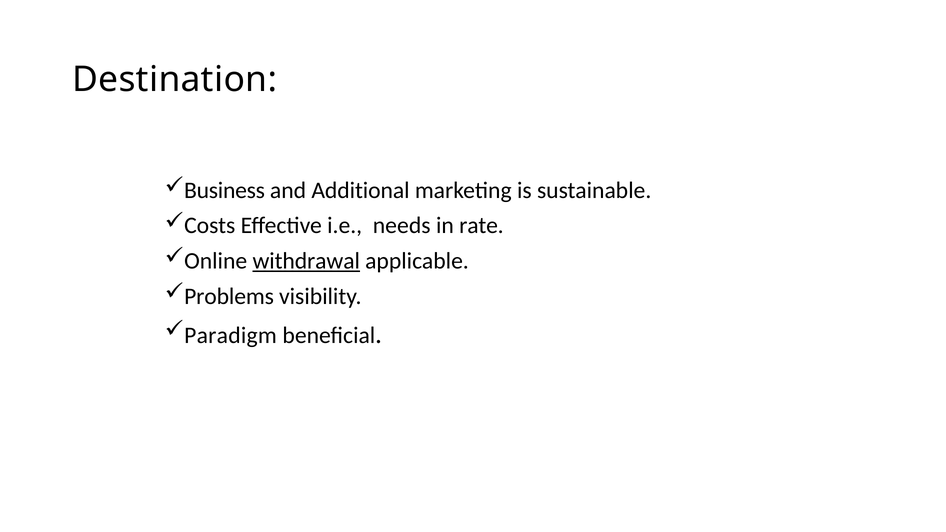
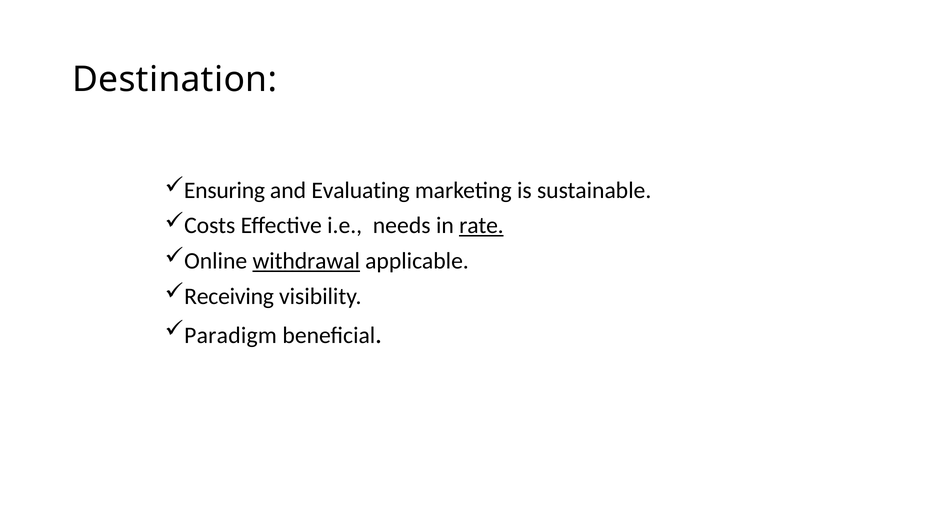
Business: Business -> Ensuring
Additional: Additional -> Evaluating
rate underline: none -> present
Problems: Problems -> Receiving
